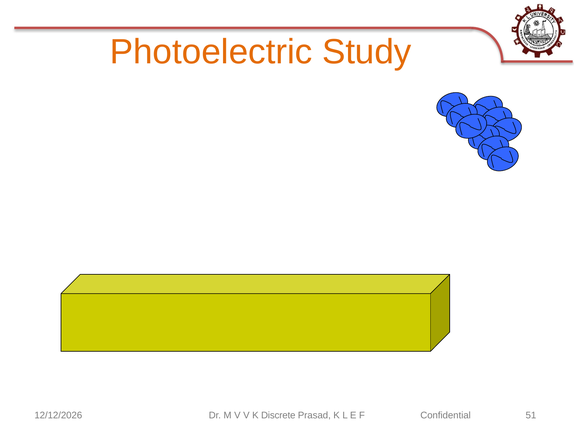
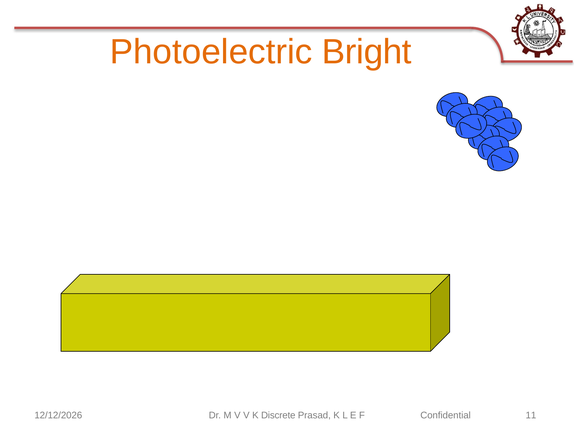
Study: Study -> Bright
51: 51 -> 11
